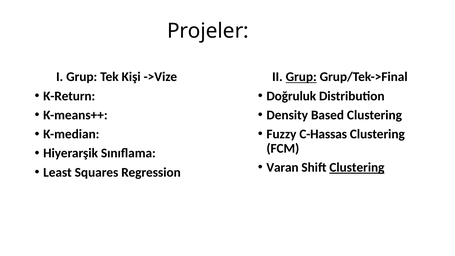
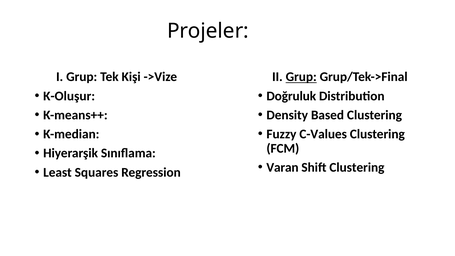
K-Return: K-Return -> K-Oluşur
C-Hassas: C-Hassas -> C-Values
Clustering at (357, 167) underline: present -> none
